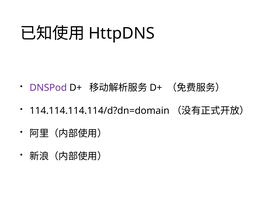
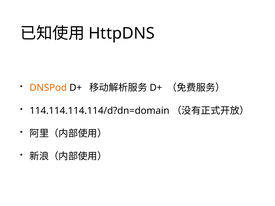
DNSPod colour: purple -> orange
